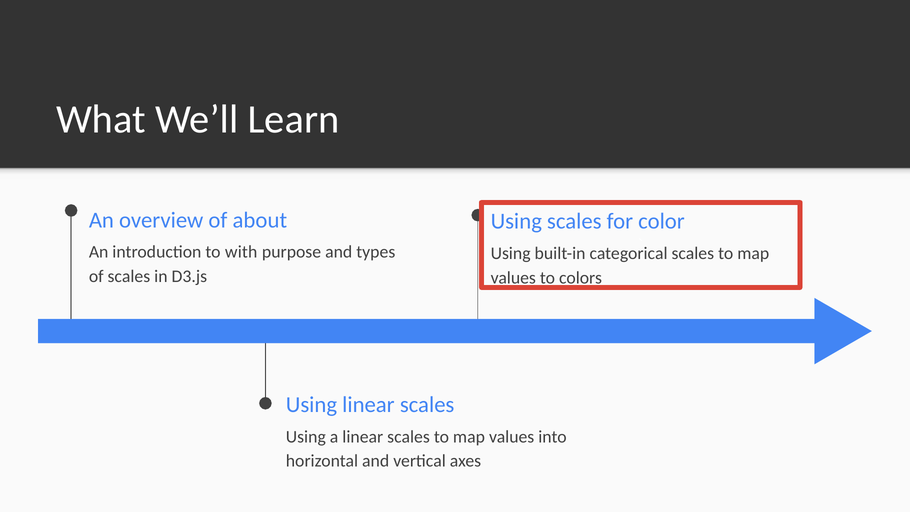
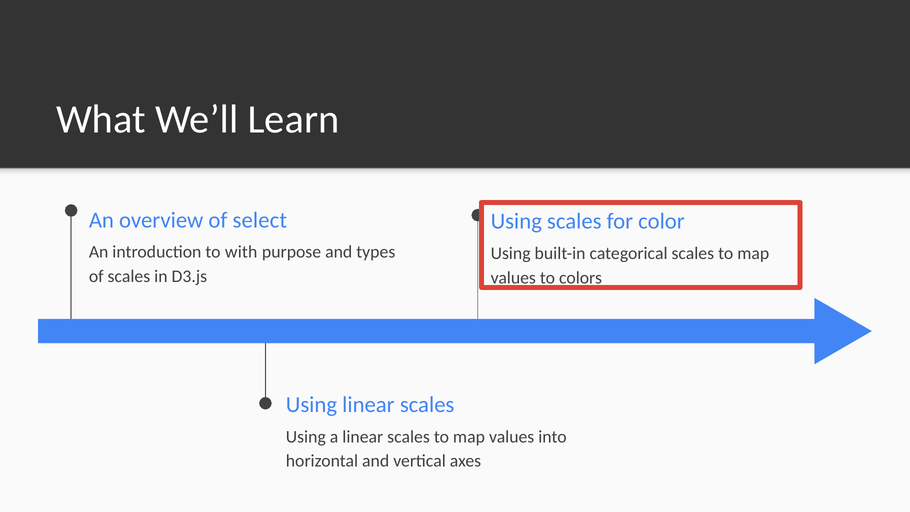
about: about -> select
